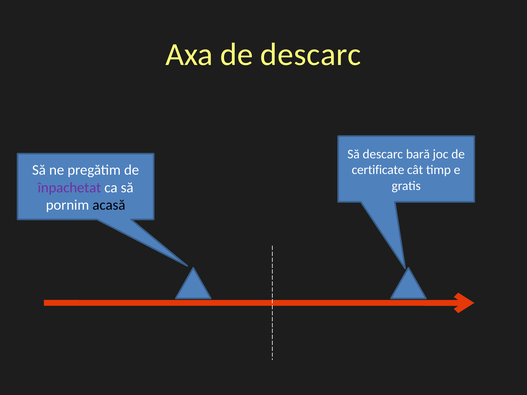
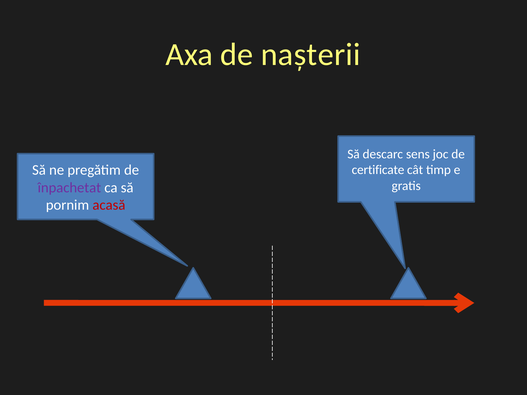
de descarc: descarc -> nașterii
bară: bară -> sens
acasă colour: black -> red
